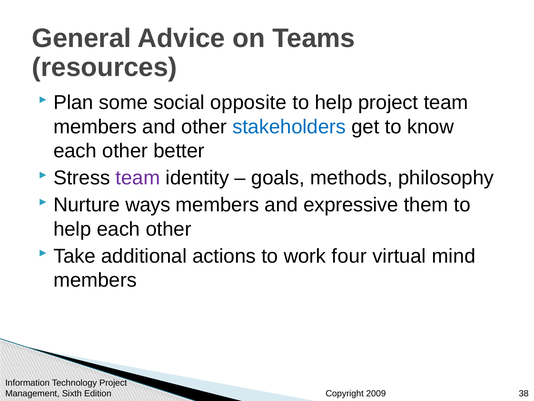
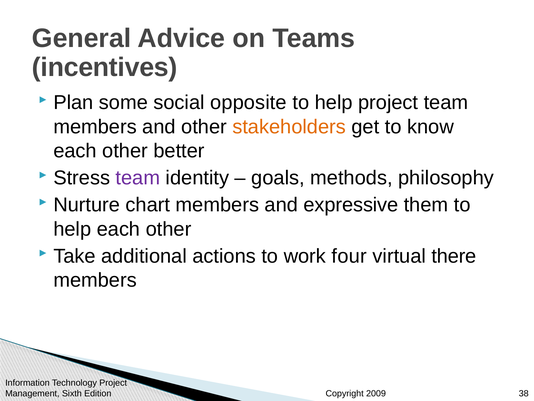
resources: resources -> incentives
stakeholders colour: blue -> orange
ways: ways -> chart
mind: mind -> there
